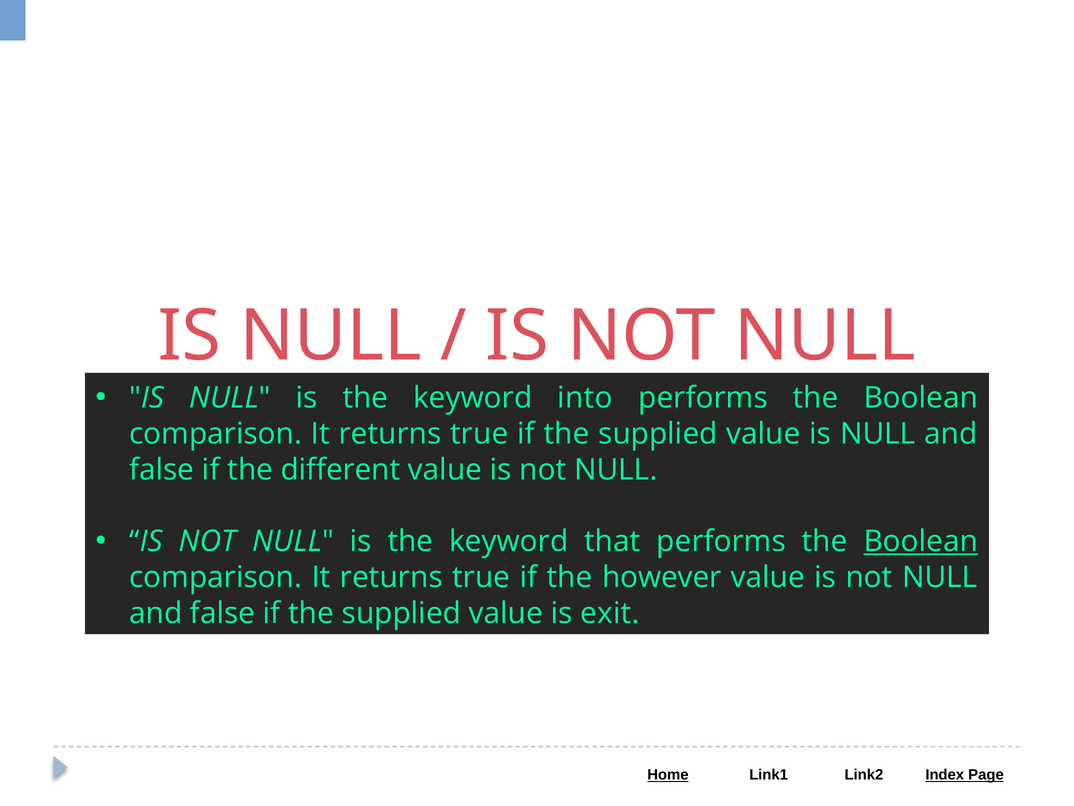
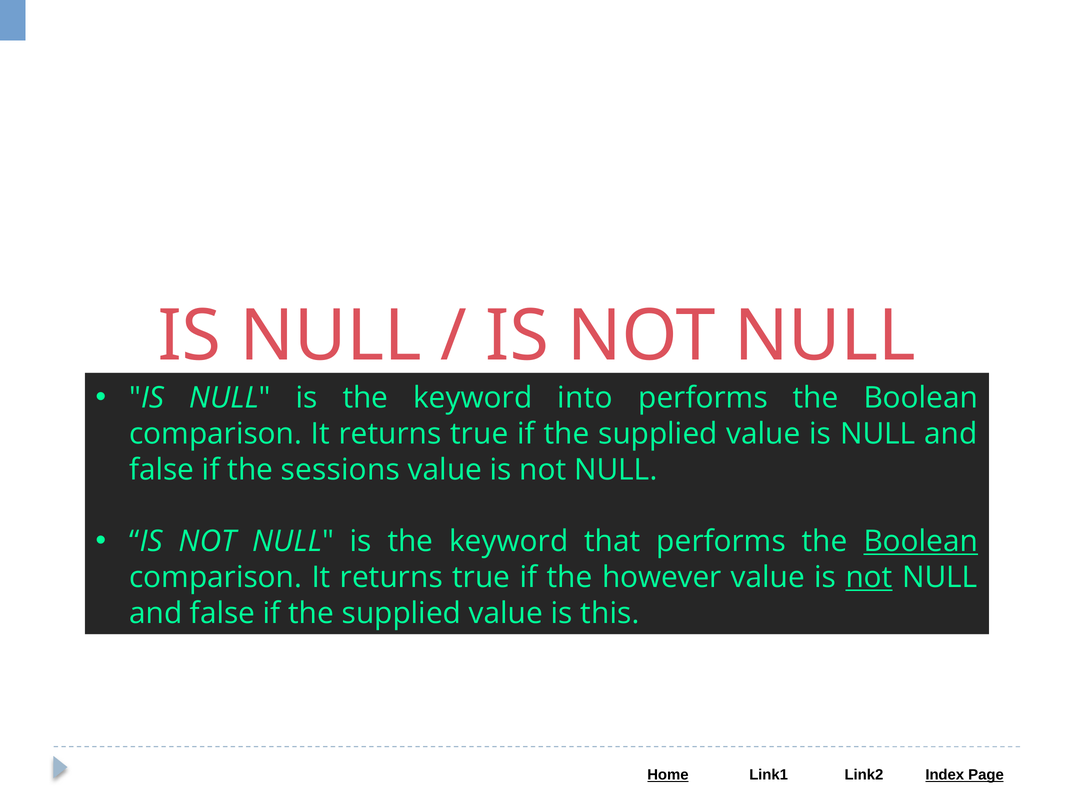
different: different -> sessions
not at (869, 577) underline: none -> present
exit: exit -> this
